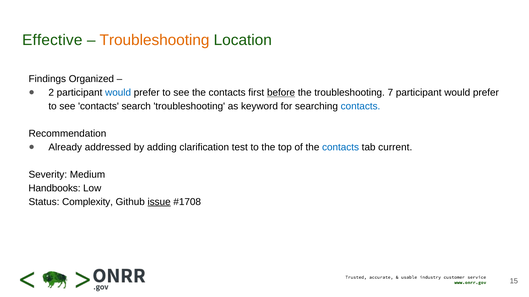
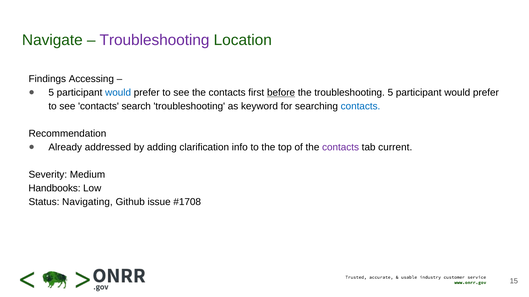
Effective: Effective -> Navigate
Troubleshooting at (155, 40) colour: orange -> purple
Organized: Organized -> Accessing
2 at (51, 93): 2 -> 5
troubleshooting 7: 7 -> 5
test: test -> info
contacts at (341, 147) colour: blue -> purple
Complexity: Complexity -> Navigating
issue underline: present -> none
